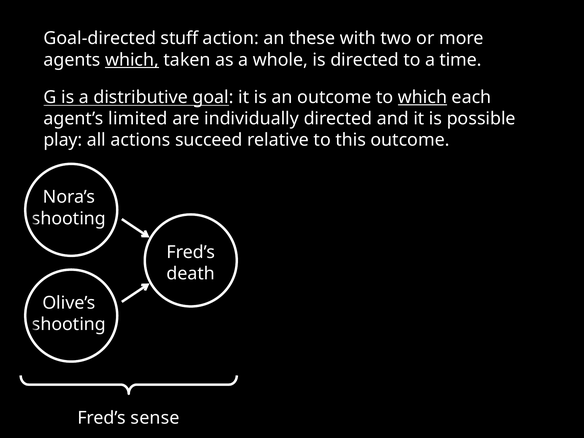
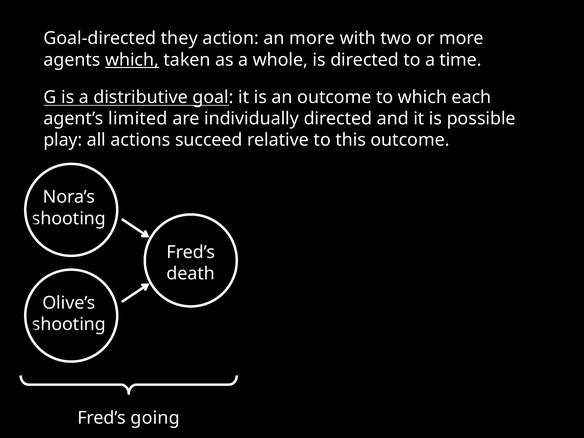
stuff: stuff -> they
an these: these -> more
which at (422, 97) underline: present -> none
sense: sense -> going
